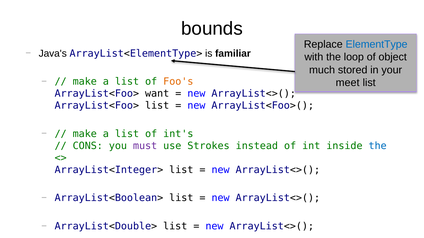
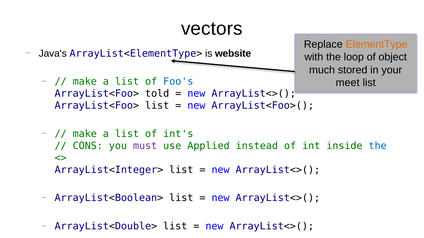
bounds: bounds -> vectors
ElementType colour: blue -> orange
familiar: familiar -> website
Foo's colour: orange -> blue
want: want -> told
Strokes: Strokes -> Applied
